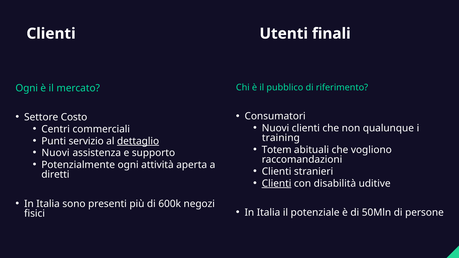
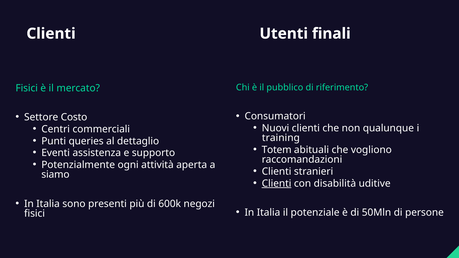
Ogni at (27, 88): Ogni -> Fisici
servizio: servizio -> queries
dettaglio underline: present -> none
Nuovi at (56, 153): Nuovi -> Eventi
diretti: diretti -> siamo
